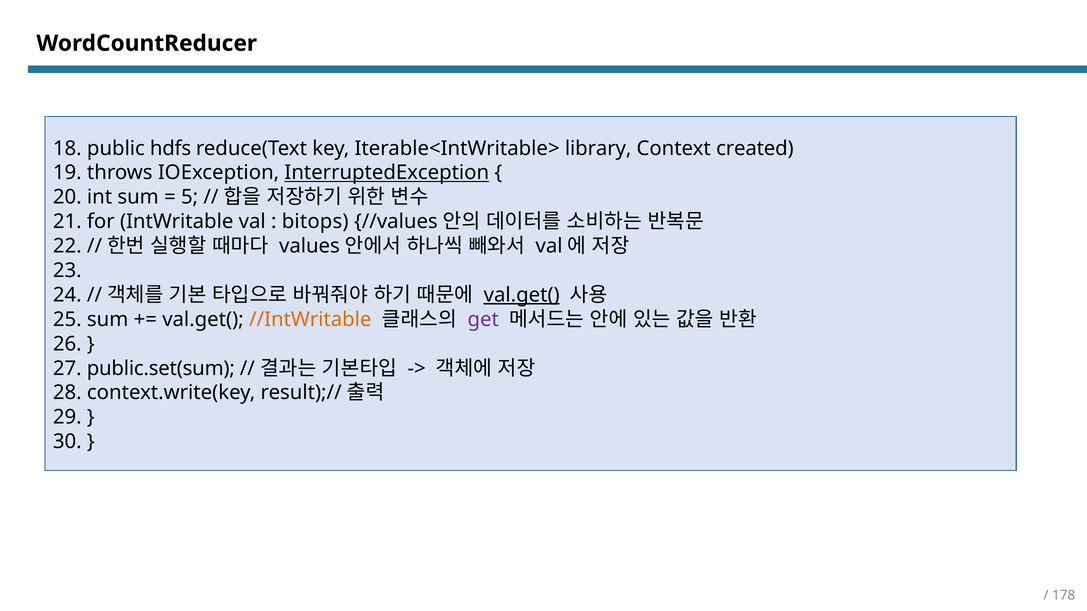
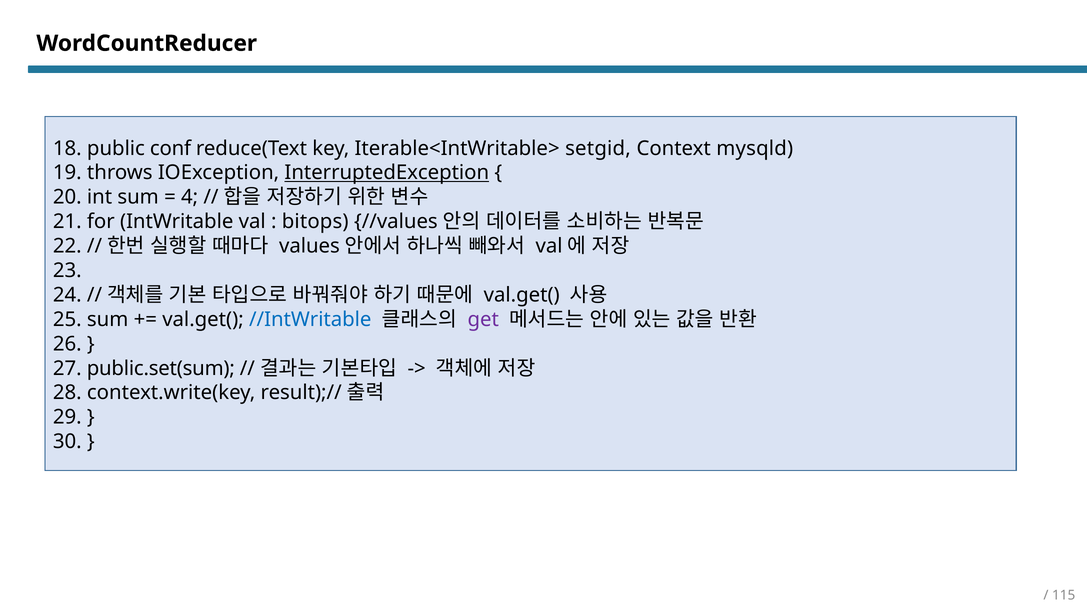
hdfs: hdfs -> conf
library: library -> setgid
created: created -> mysqld
5: 5 -> 4
val.get( at (522, 295) underline: present -> none
//IntWritable colour: orange -> blue
178: 178 -> 115
